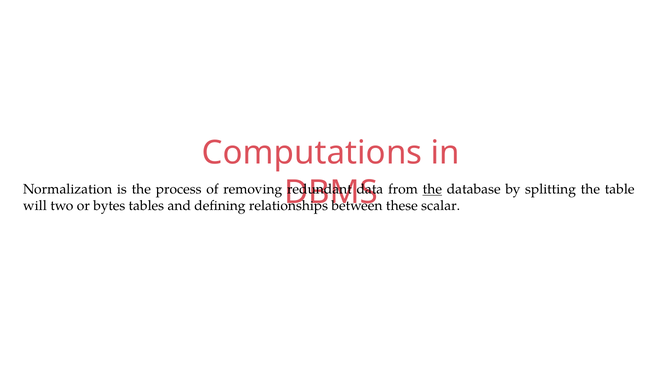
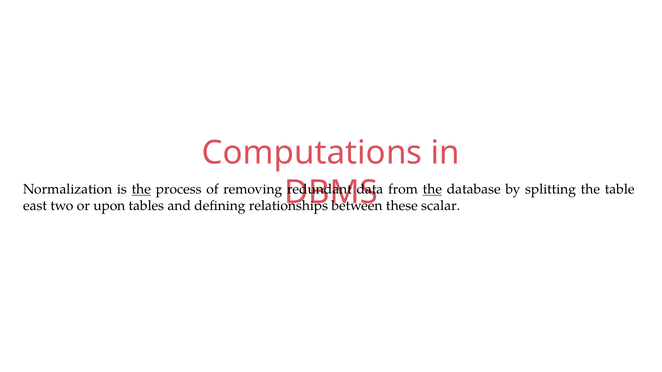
the at (141, 190) underline: none -> present
will: will -> east
bytes: bytes -> upon
